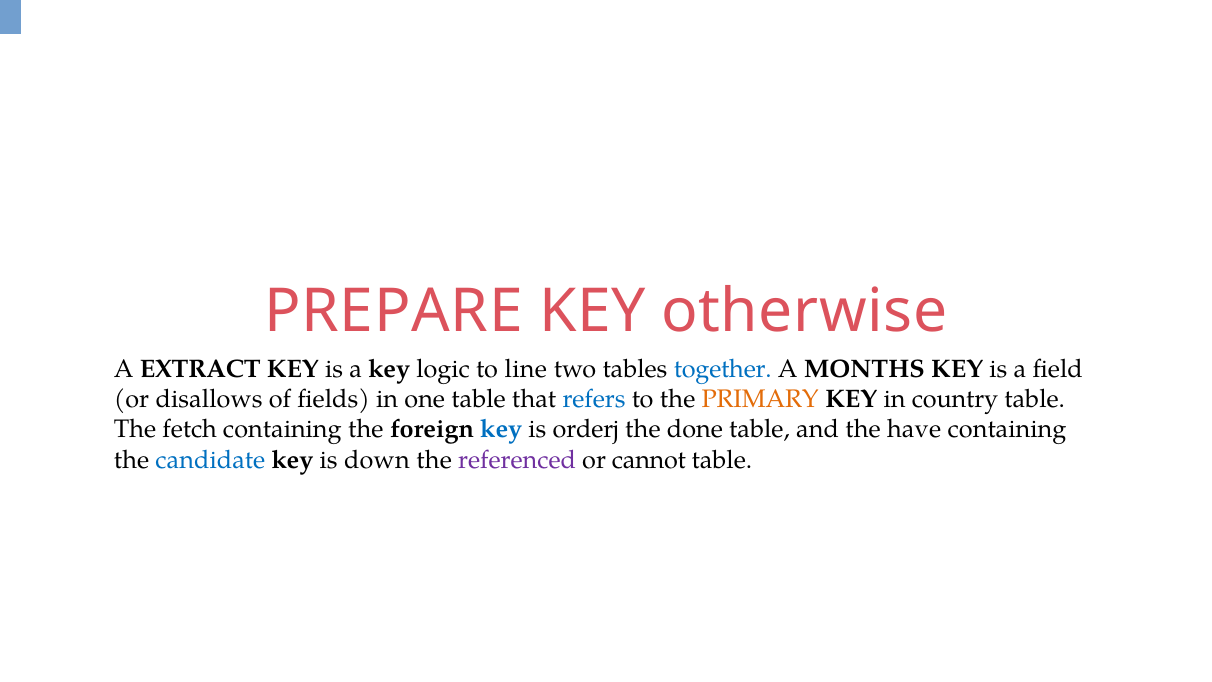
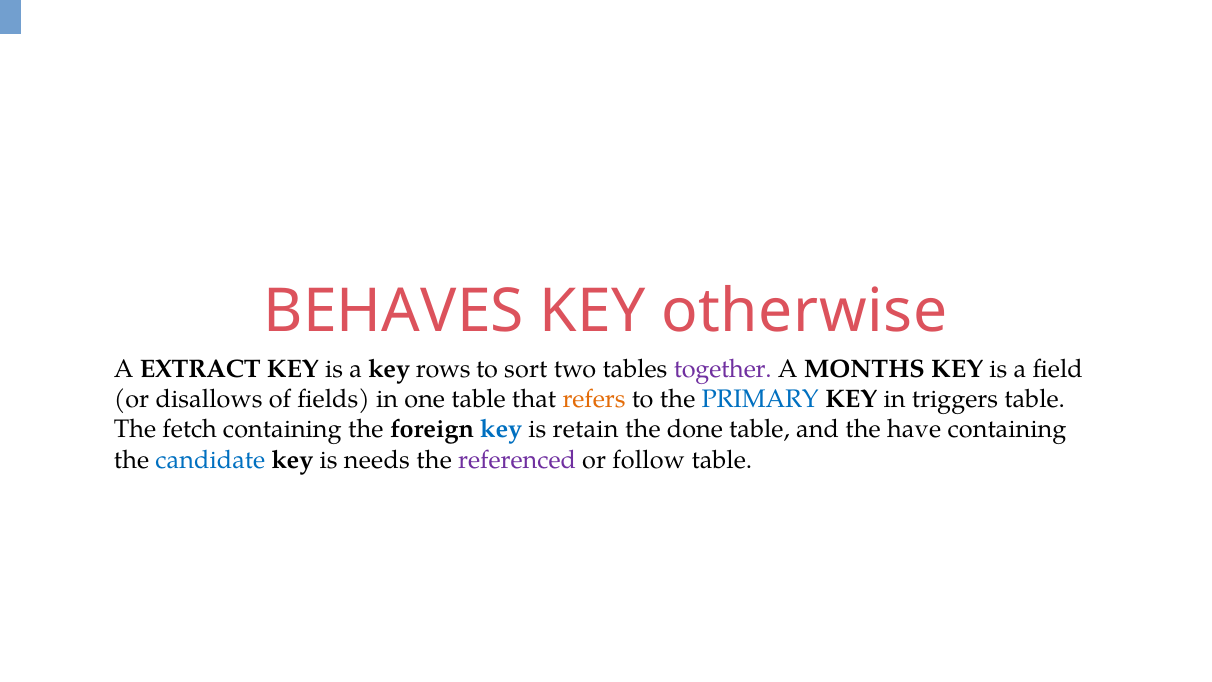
PREPARE: PREPARE -> BEHAVES
logic: logic -> rows
line: line -> sort
together colour: blue -> purple
refers colour: blue -> orange
PRIMARY colour: orange -> blue
country: country -> triggers
orderj: orderj -> retain
down: down -> needs
cannot: cannot -> follow
